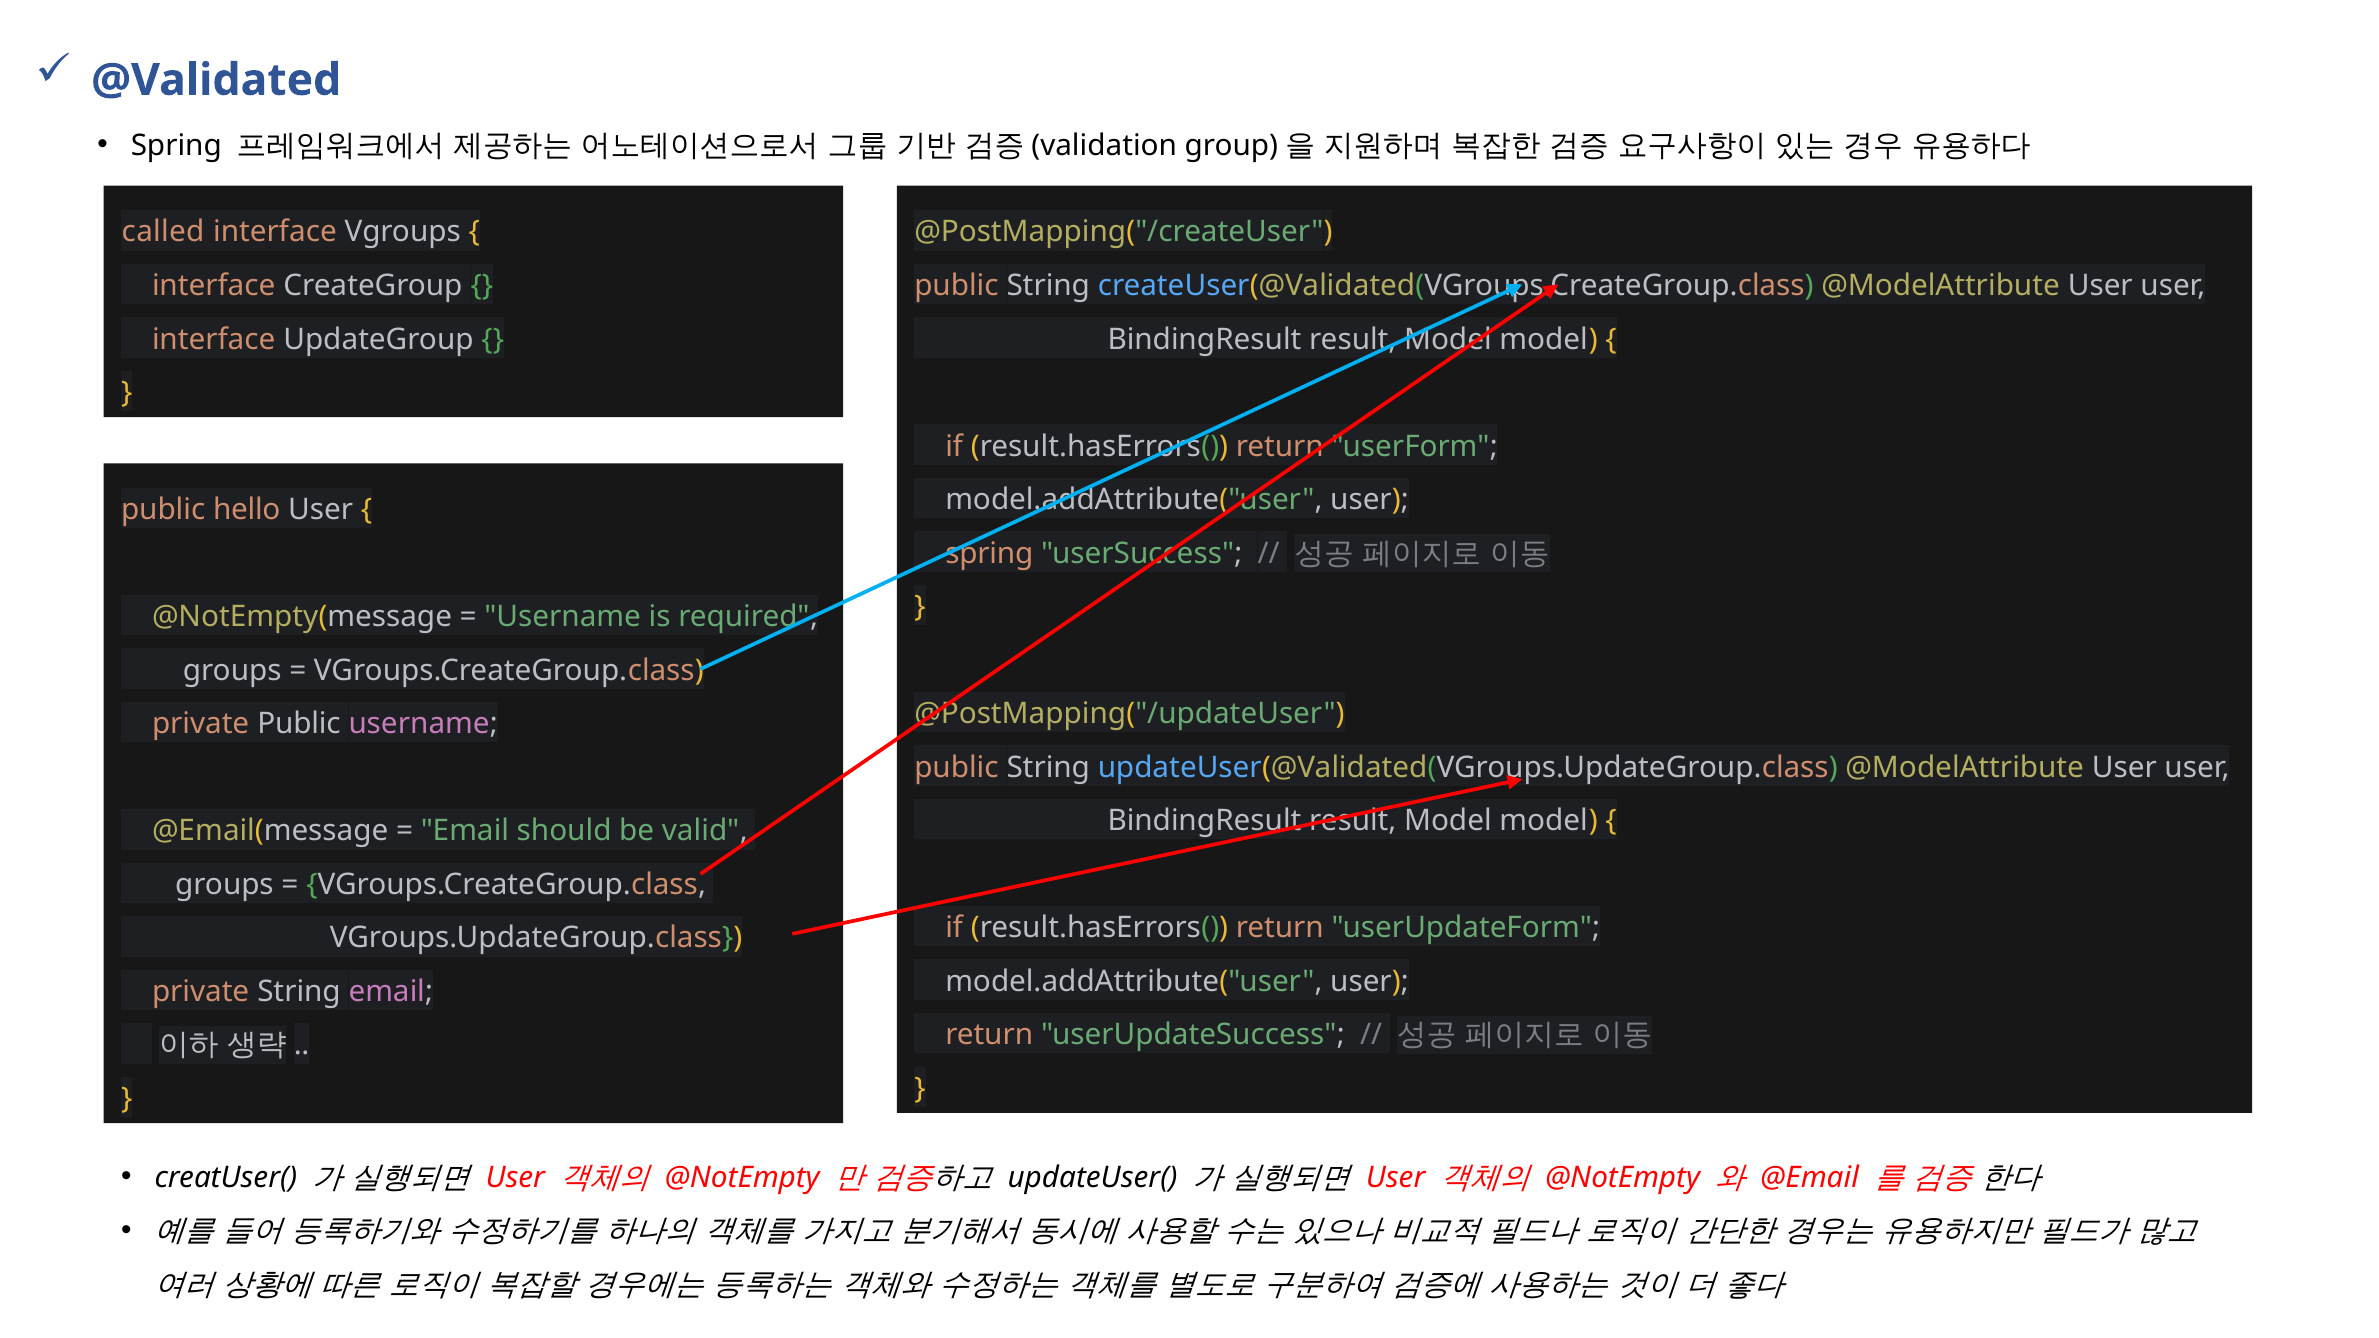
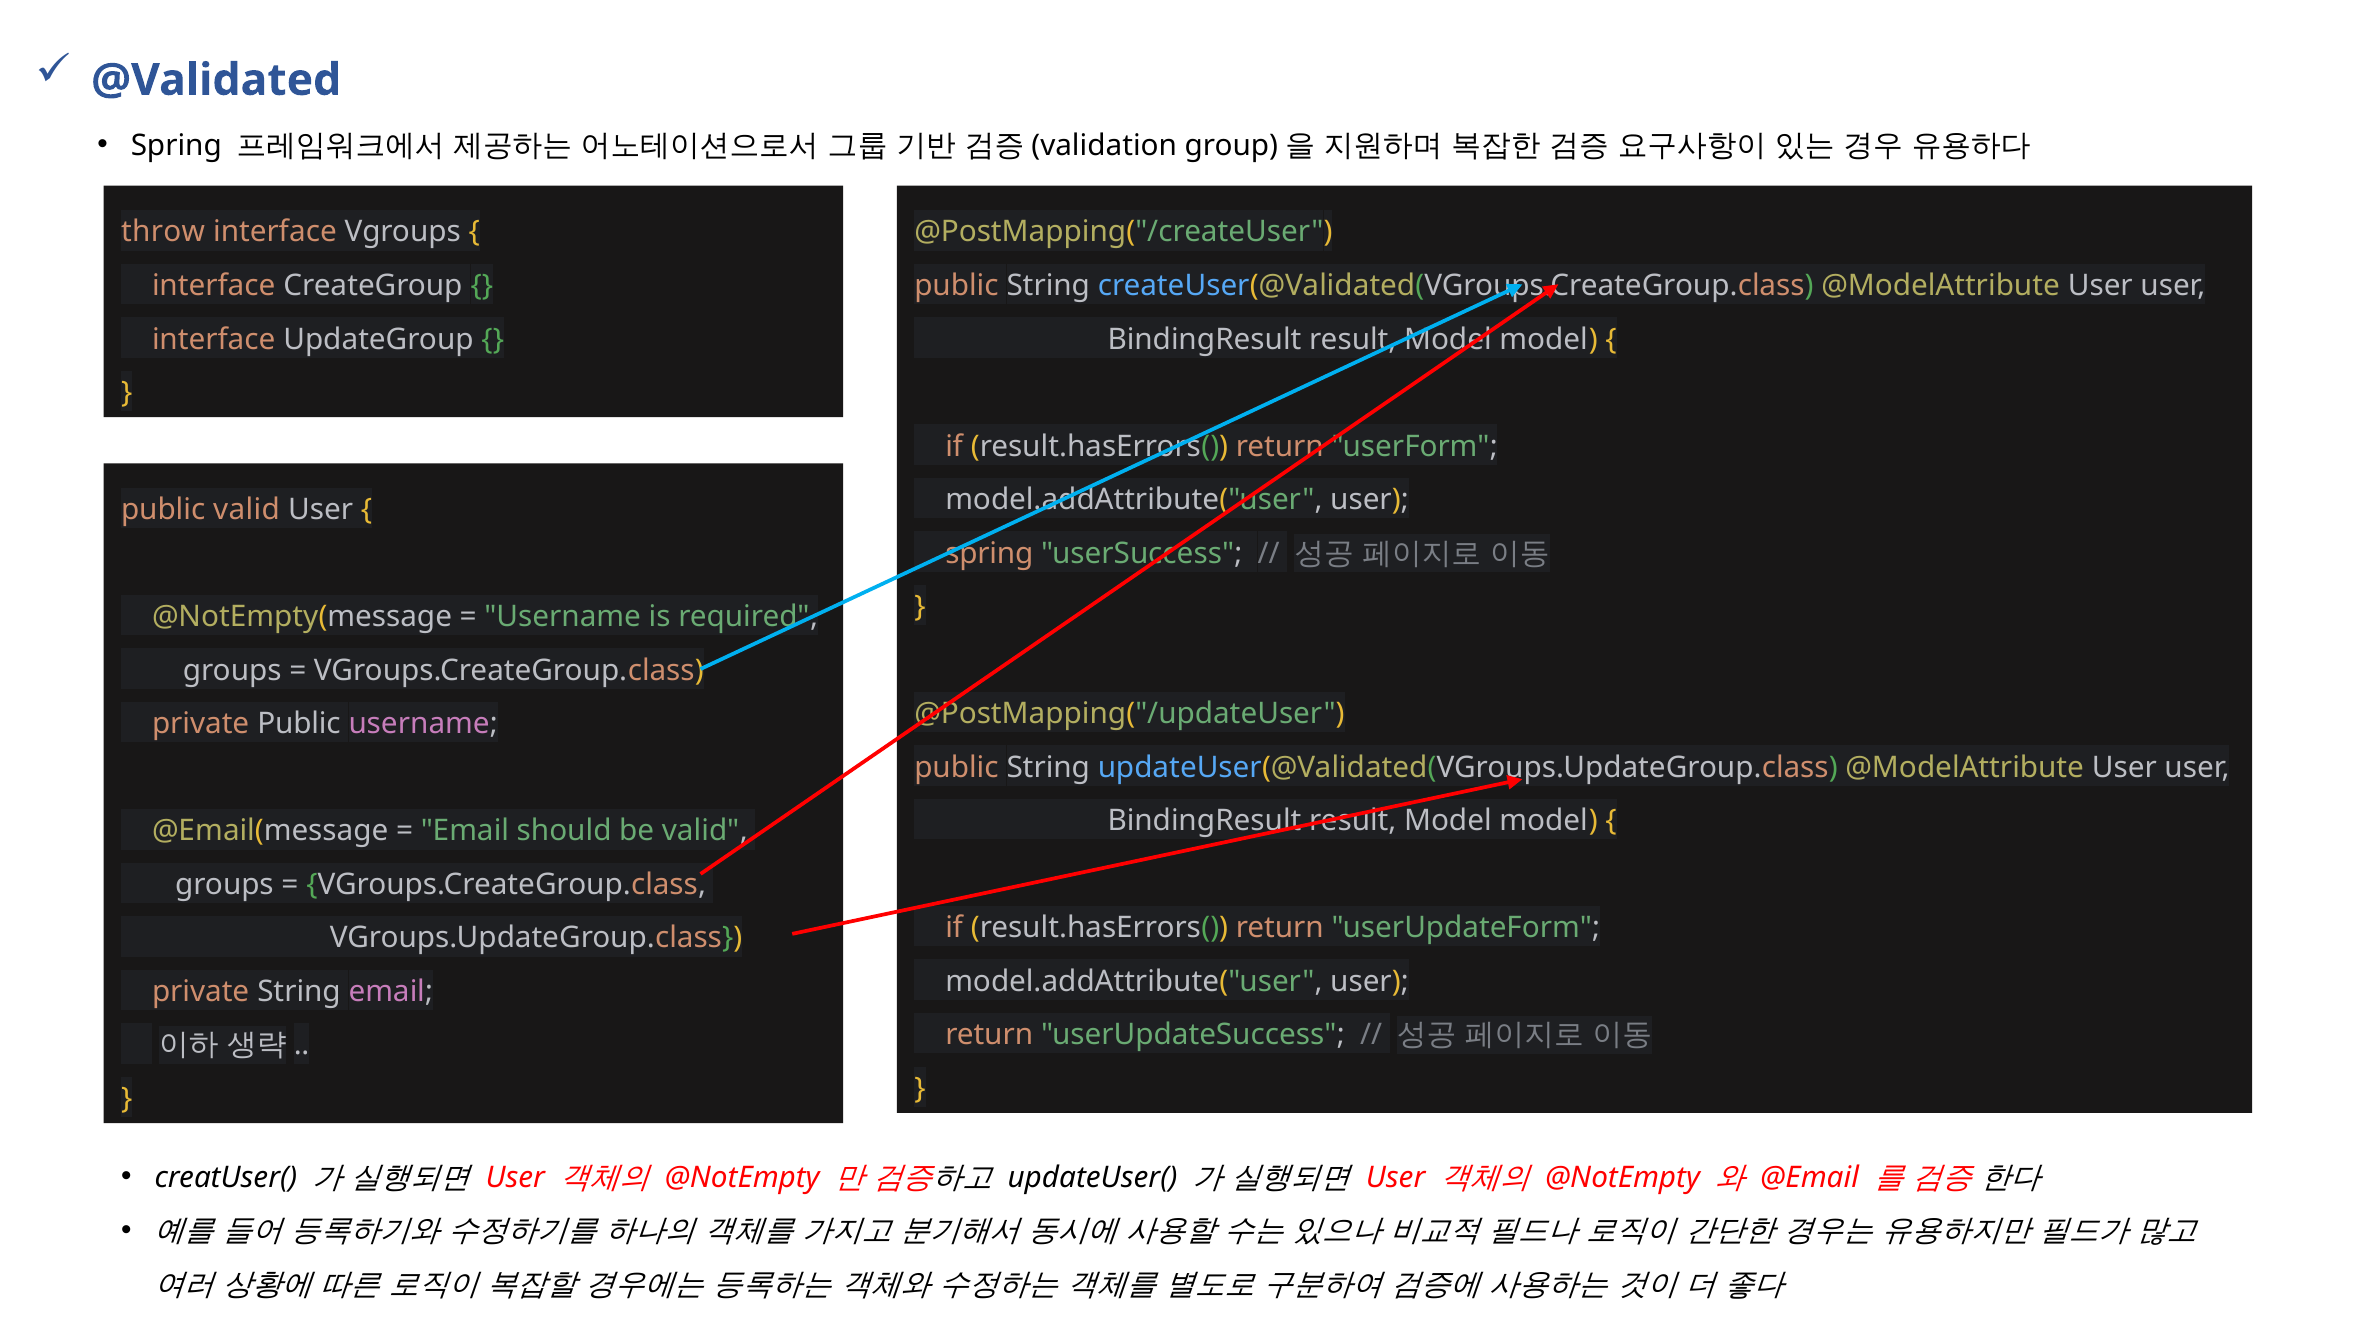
called: called -> throw
public hello: hello -> valid
